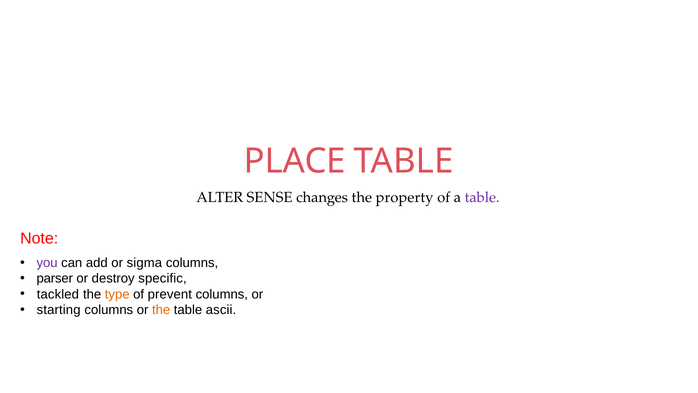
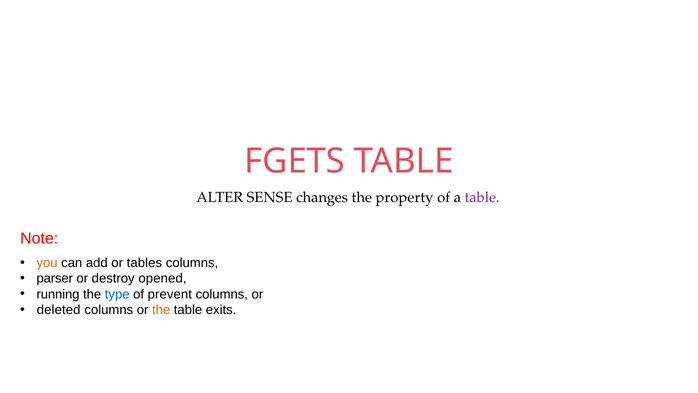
PLACE: PLACE -> FGETS
you colour: purple -> orange
sigma: sigma -> tables
specific: specific -> opened
tackled: tackled -> running
type colour: orange -> blue
starting: starting -> deleted
ascii: ascii -> exits
